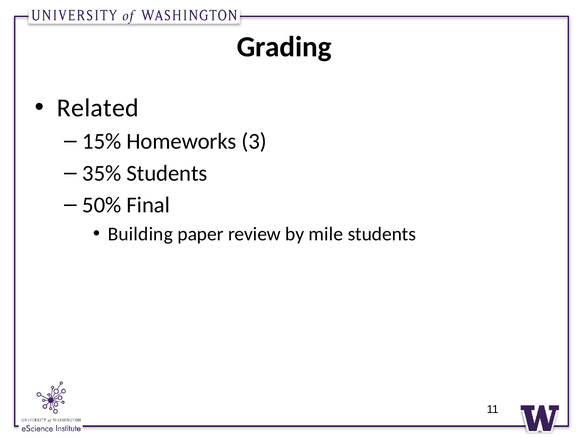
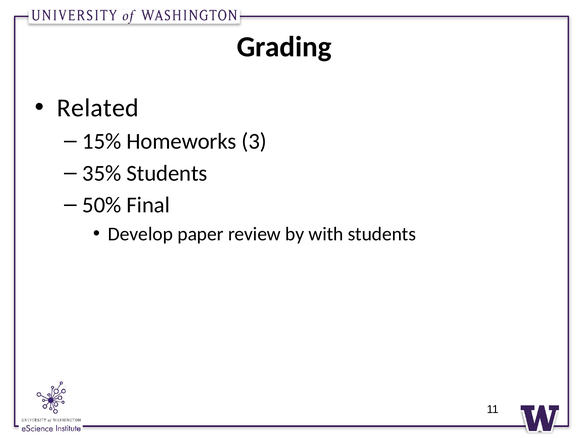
Building: Building -> Develop
mile: mile -> with
